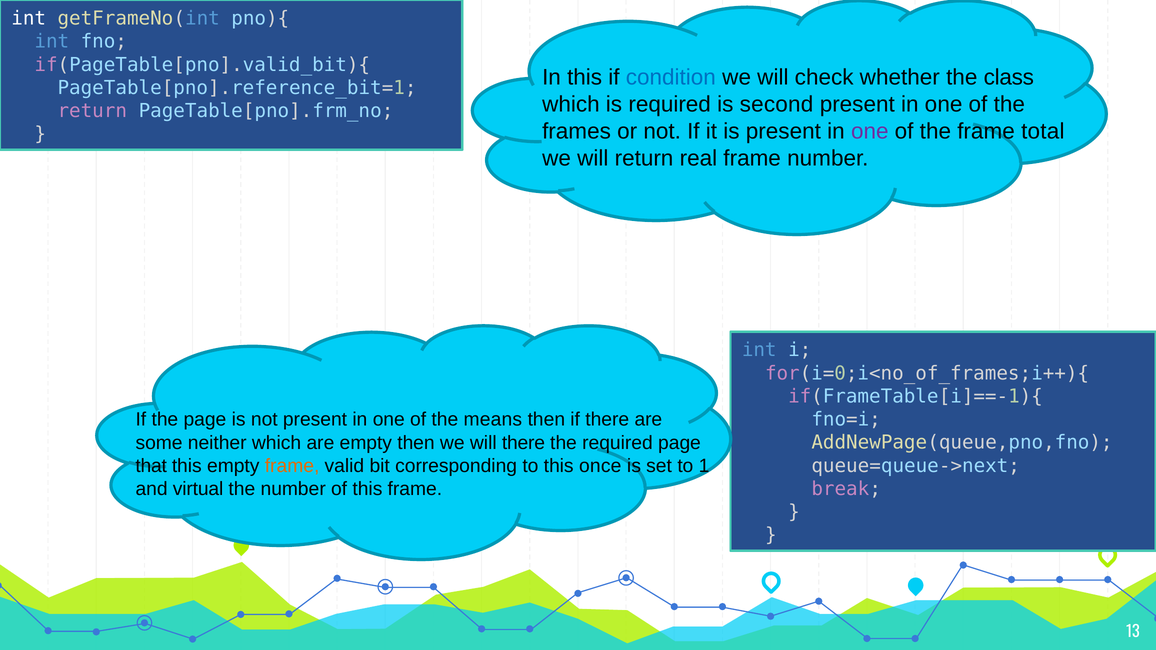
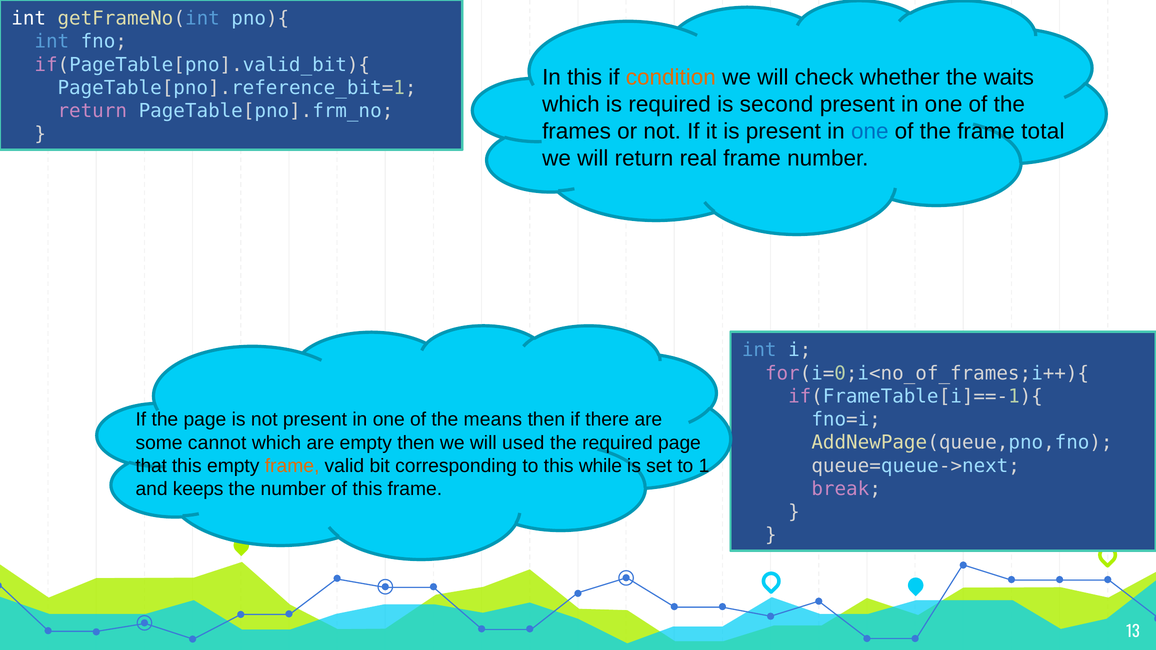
condition colour: blue -> orange
class: class -> waits
one at (870, 131) colour: purple -> blue
neither: neither -> cannot
will there: there -> used
once: once -> while
virtual: virtual -> keeps
